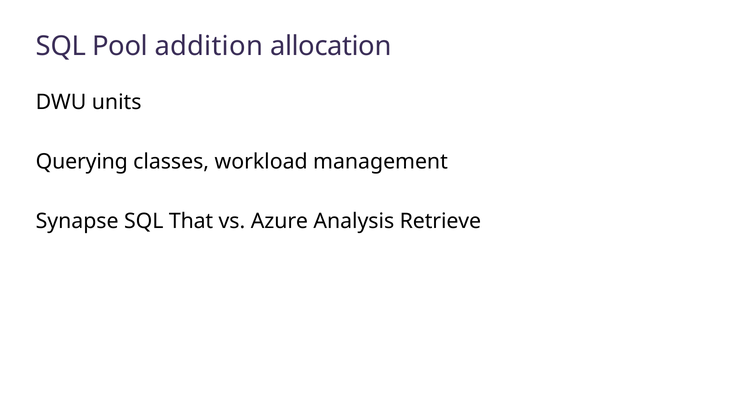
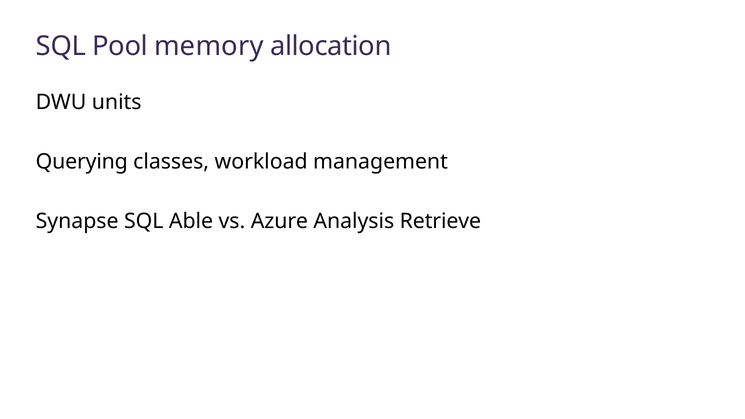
addition: addition -> memory
That: That -> Able
